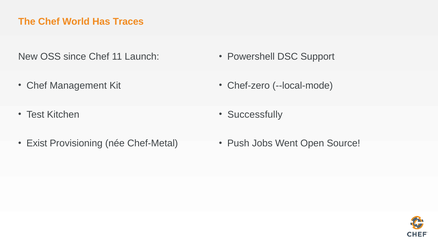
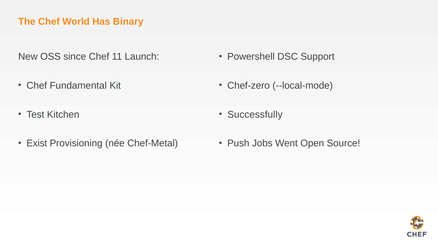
Traces: Traces -> Binary
Management: Management -> Fundamental
